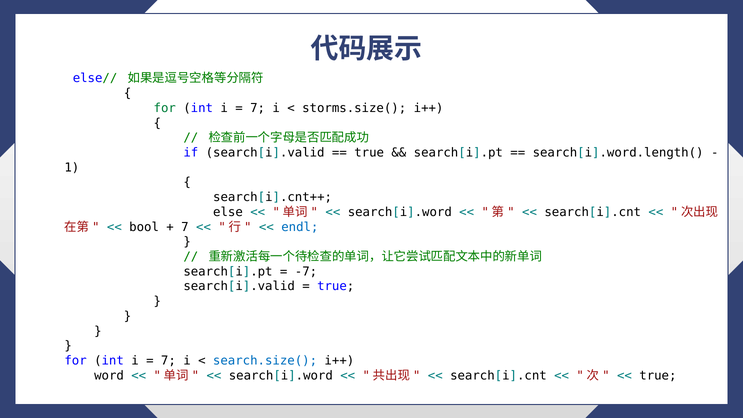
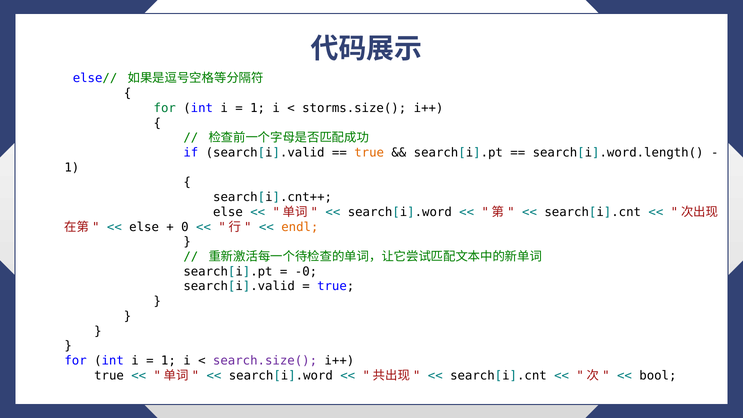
7 at (258, 108): 7 -> 1
true at (369, 153) colour: black -> orange
bool at (144, 227): bool -> else
7 at (185, 227): 7 -> 0
endl colour: blue -> orange
-7: -7 -> -0
7 at (168, 361): 7 -> 1
search.size( colour: blue -> purple
word at (109, 375): word -> true
true at (658, 375): true -> bool
